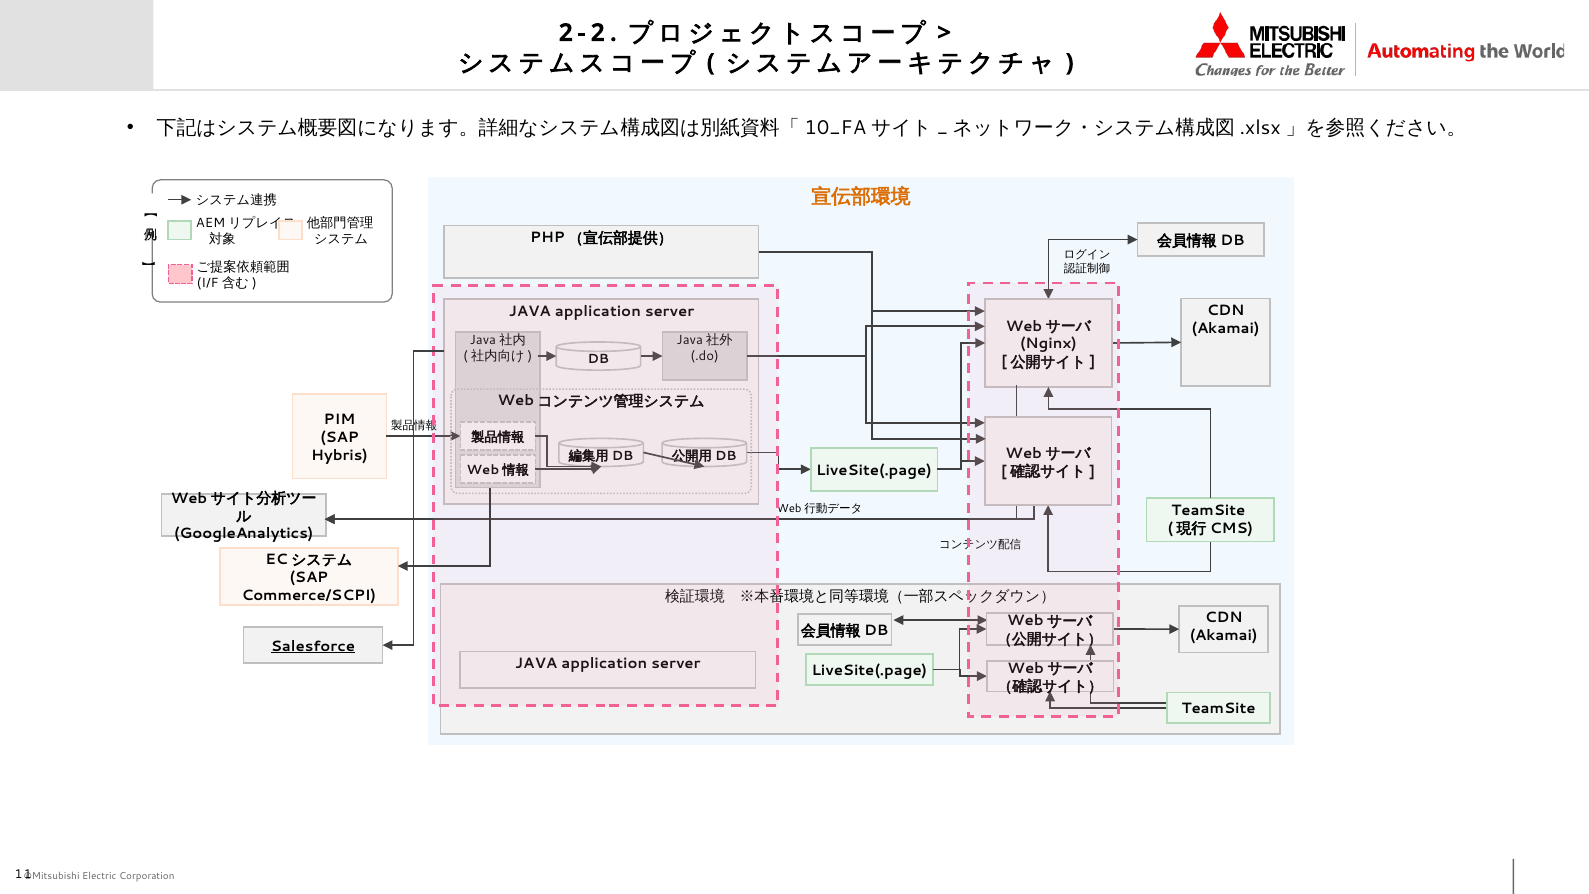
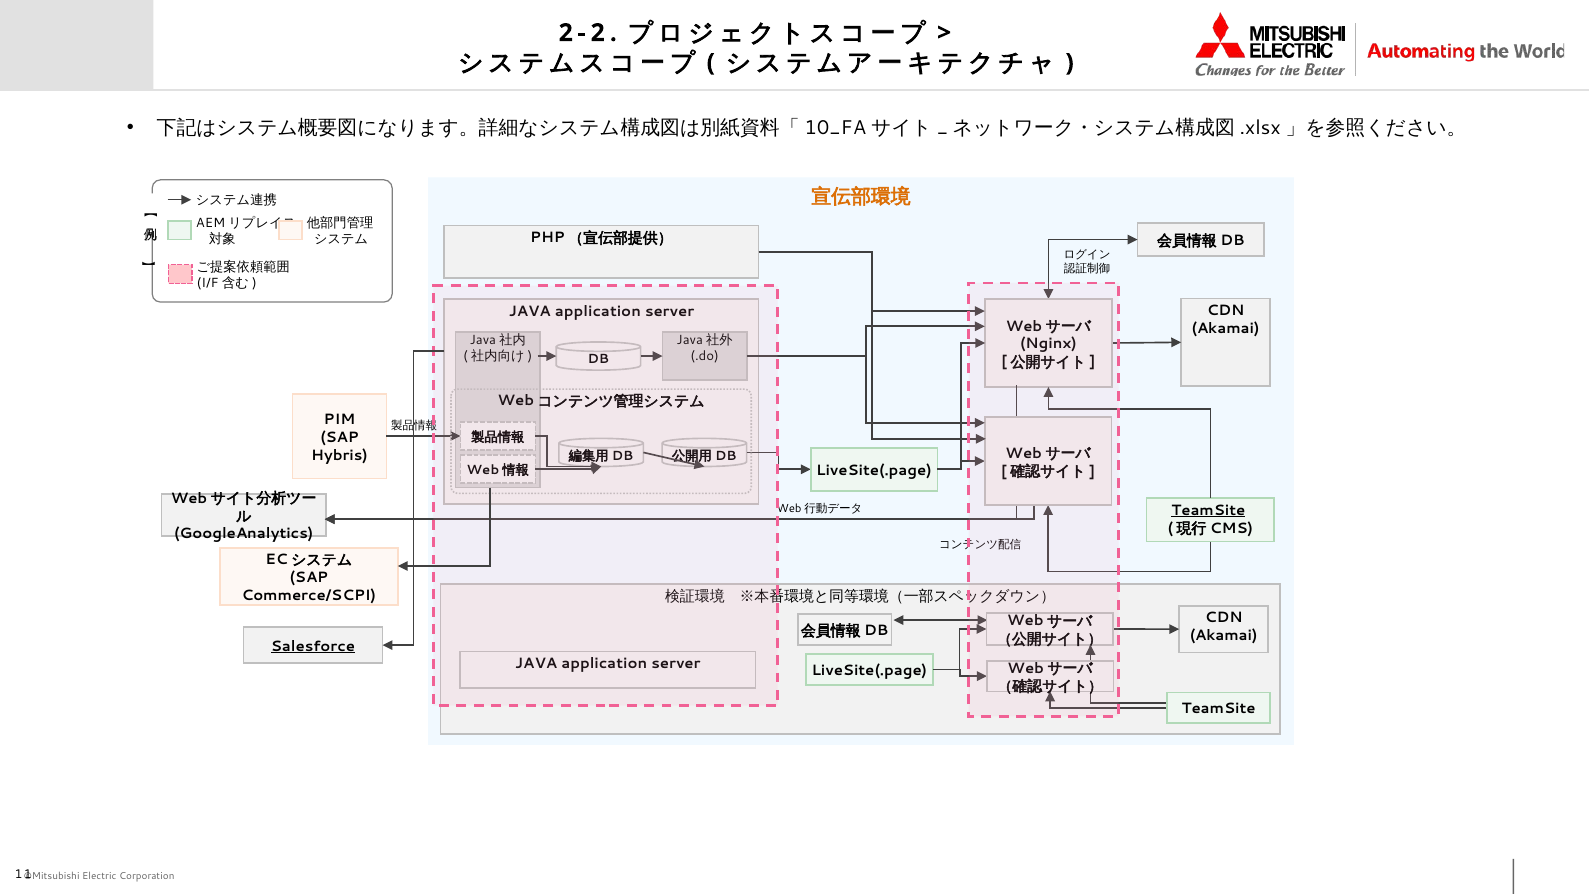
TeamSite at (1208, 510) underline: none -> present
